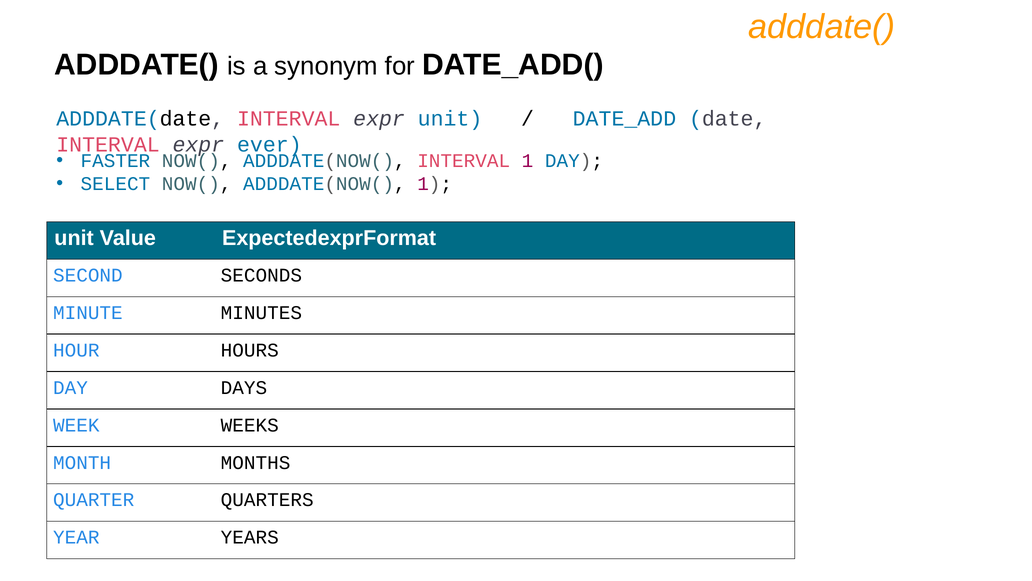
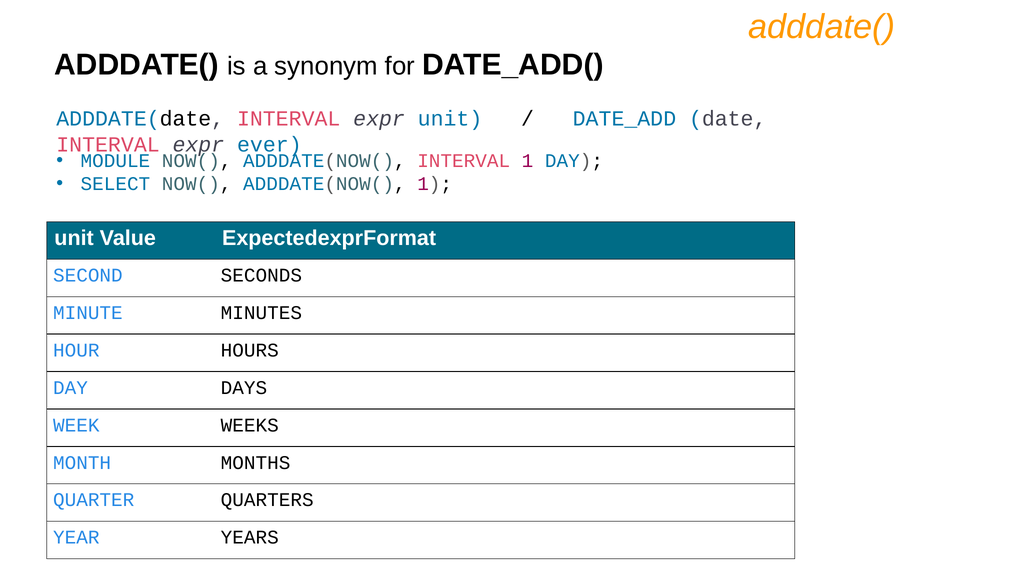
FASTER: FASTER -> MODULE
